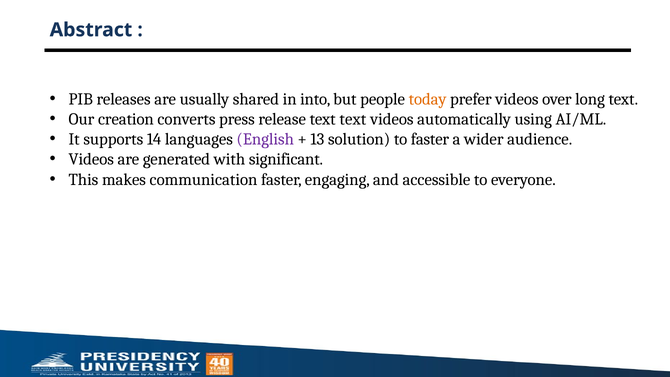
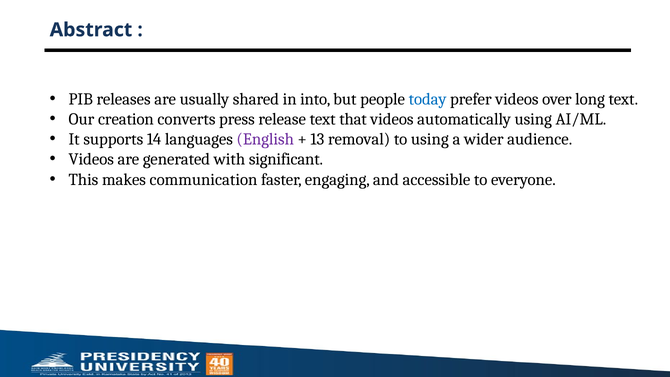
today colour: orange -> blue
text text: text -> that
solution: solution -> removal
to faster: faster -> using
